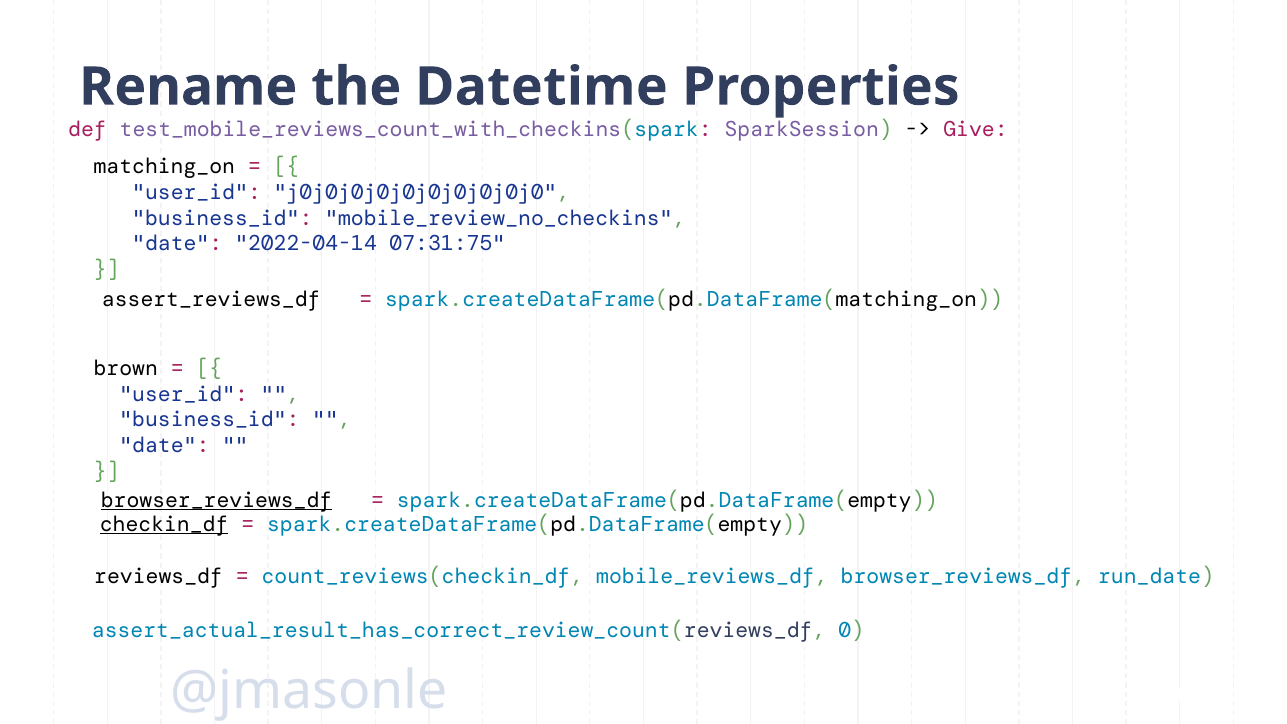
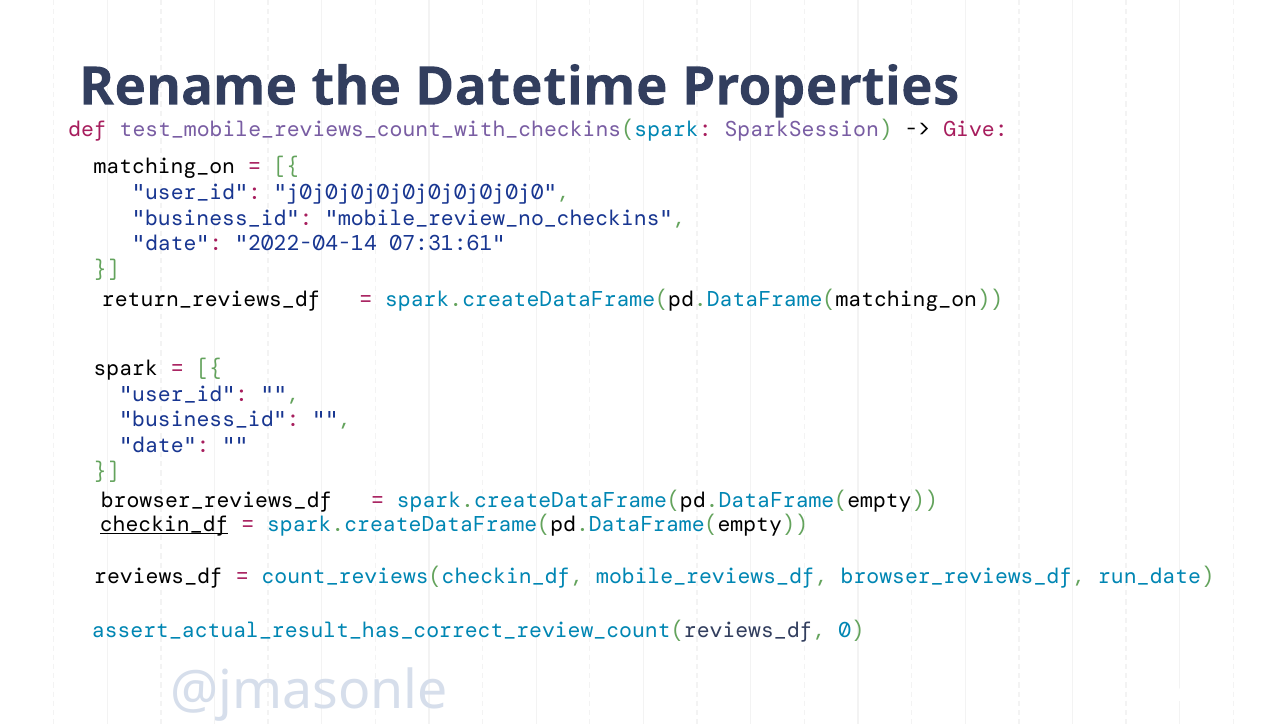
07:31:75: 07:31:75 -> 07:31:61
assert_reviews_df: assert_reviews_df -> return_reviews_df
brown: brown -> spark
browser_reviews_df at (217, 500) underline: present -> none
